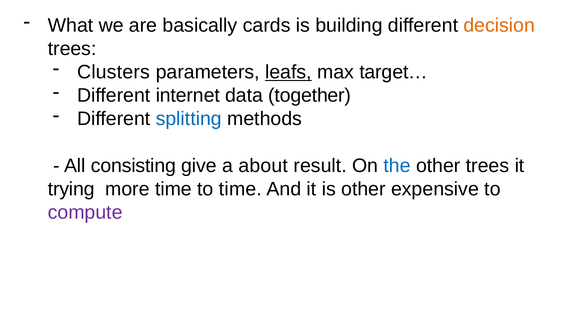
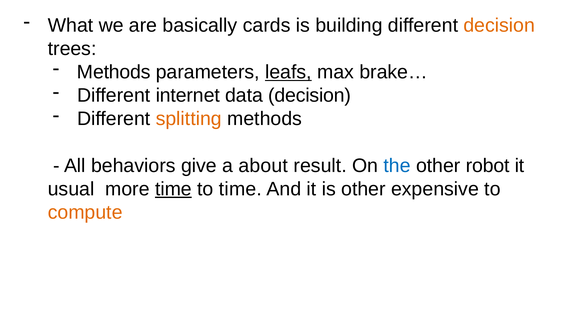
Clusters at (114, 72): Clusters -> Methods
target…: target… -> brake…
data together: together -> decision
splitting colour: blue -> orange
consisting: consisting -> behaviors
other trees: trees -> robot
trying: trying -> usual
time at (173, 189) underline: none -> present
compute colour: purple -> orange
